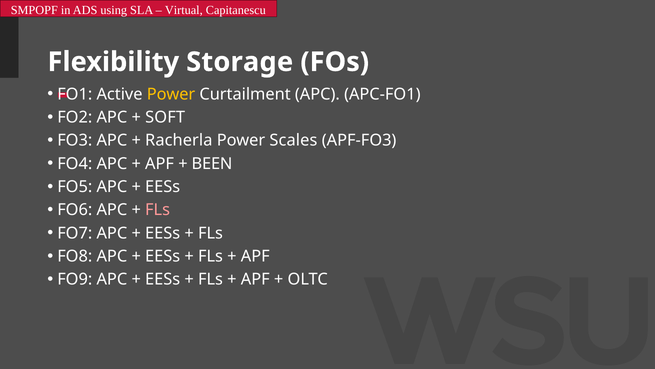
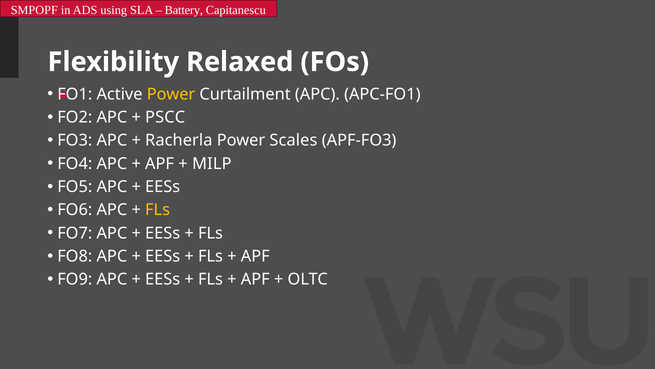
Virtual: Virtual -> Battery
Storage: Storage -> Relaxed
SOFT: SOFT -> PSCC
BEEN: BEEN -> MILP
FLs at (158, 210) colour: pink -> yellow
